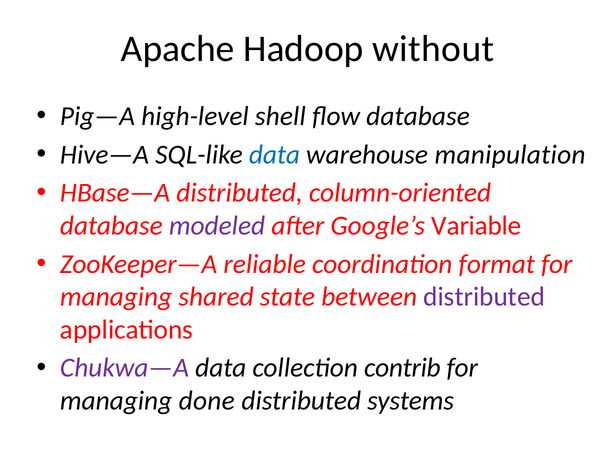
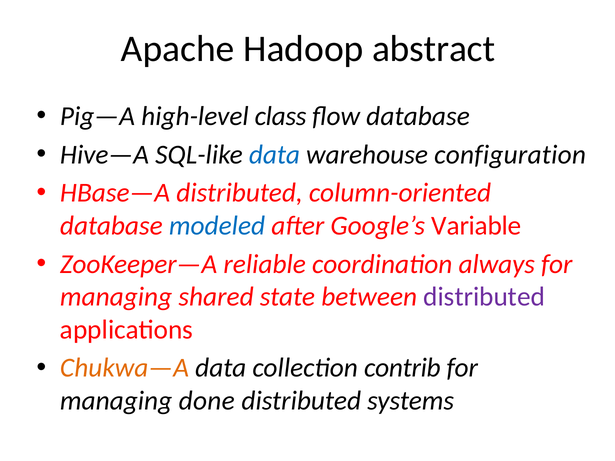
without: without -> abstract
shell: shell -> class
manipulation: manipulation -> configuration
modeled colour: purple -> blue
format: format -> always
Chukwa—A colour: purple -> orange
